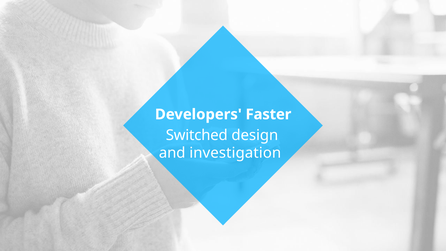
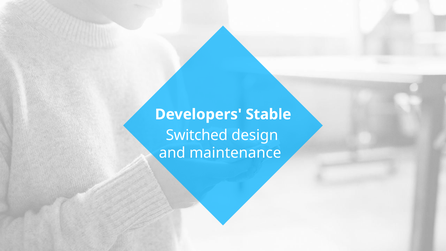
Faster: Faster -> Stable
investigation: investigation -> maintenance
